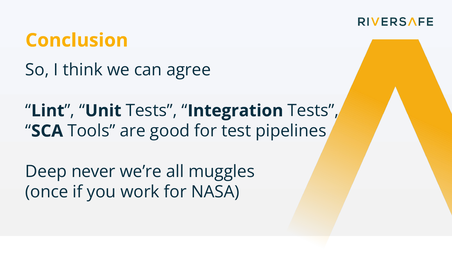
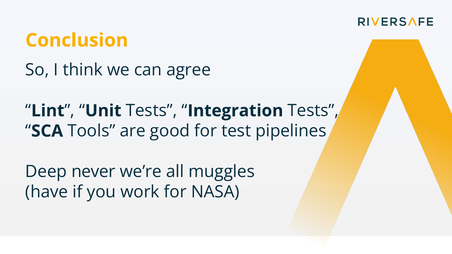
once: once -> have
